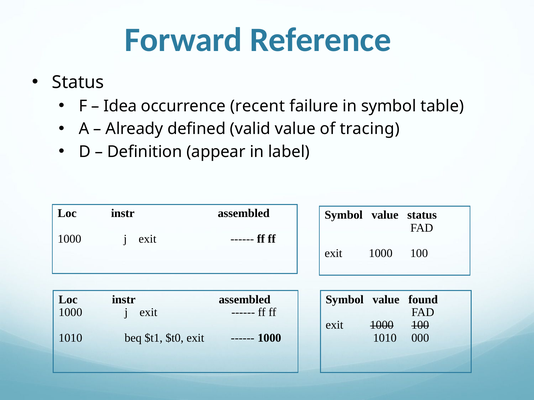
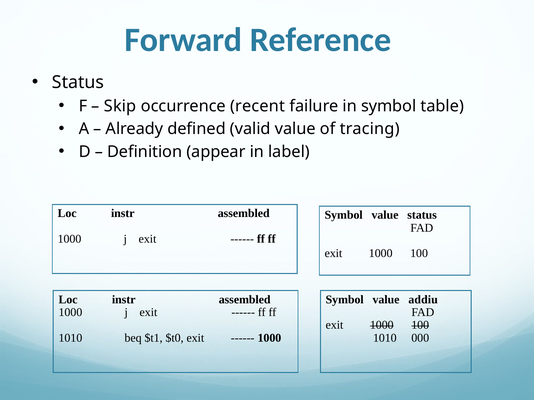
Idea: Idea -> Skip
found: found -> addiu
